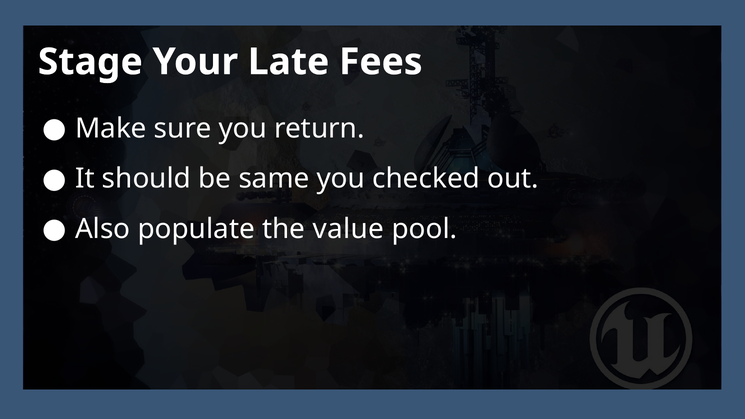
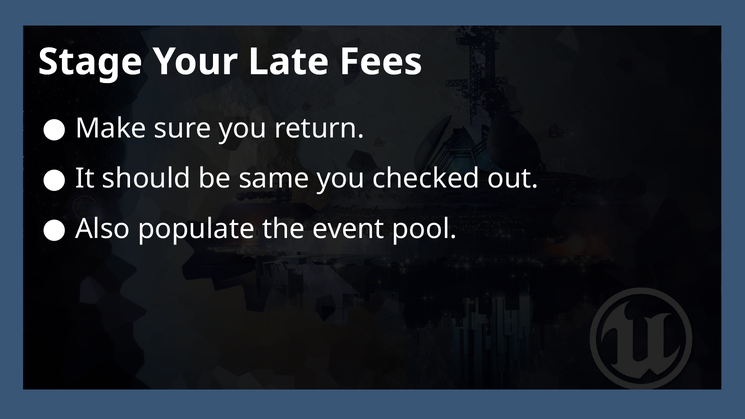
value: value -> event
